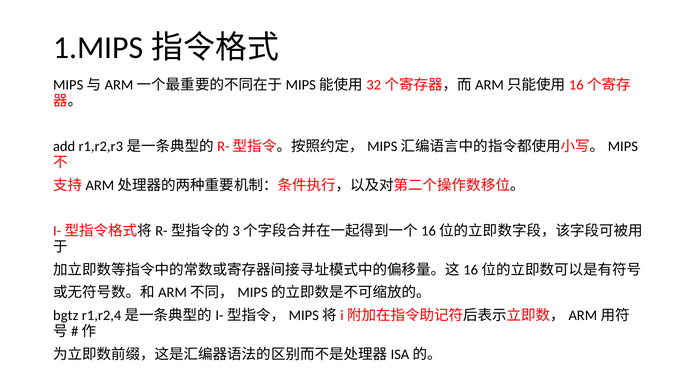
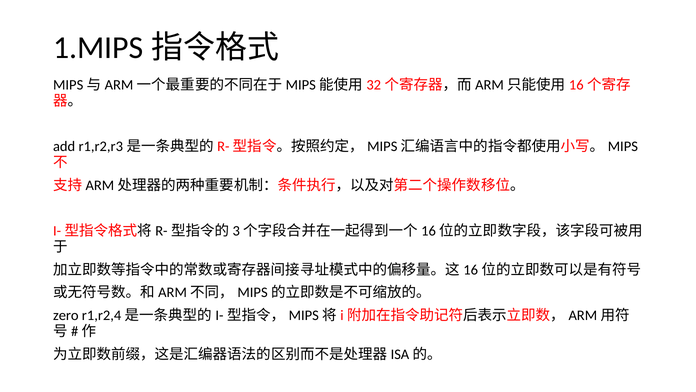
bgtz: bgtz -> zero
